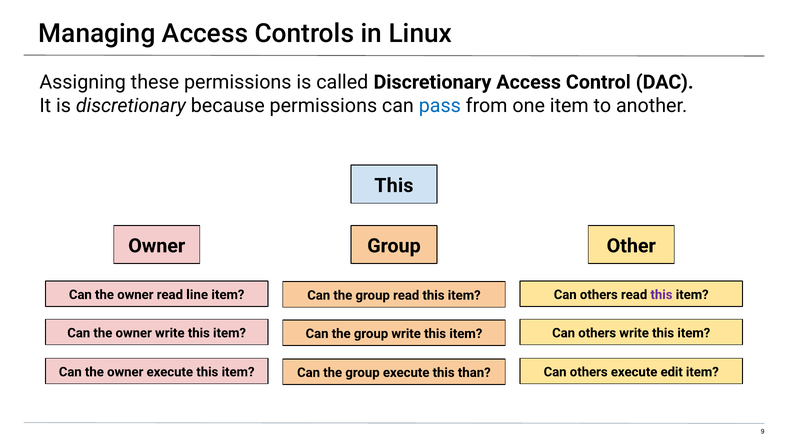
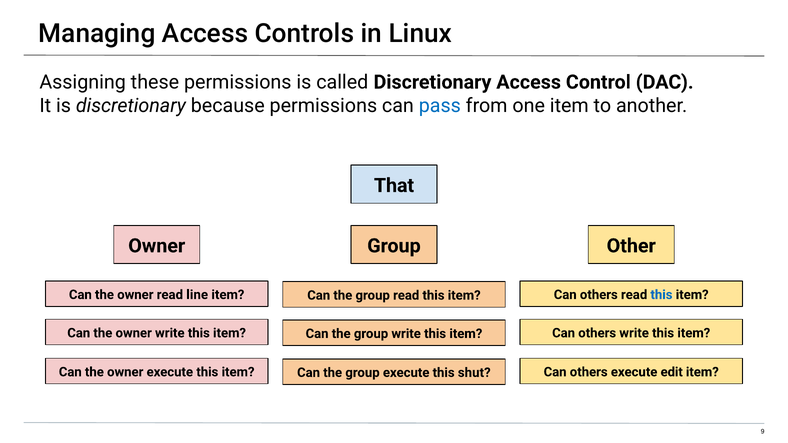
This at (394, 186): This -> That
this at (661, 295) colour: purple -> blue
than: than -> shut
